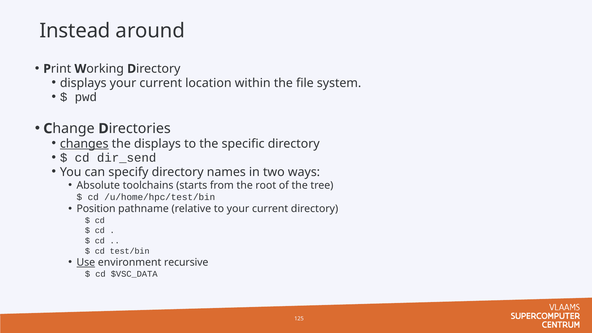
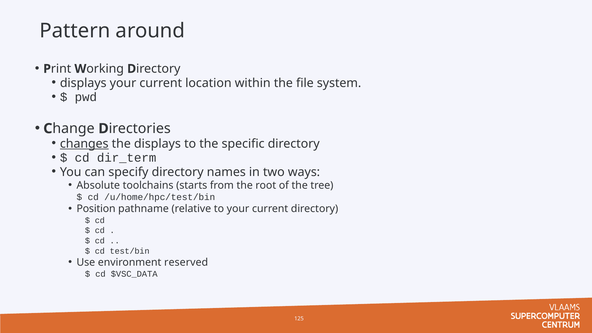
Instead: Instead -> Pattern
dir_send: dir_send -> dir_term
Use underline: present -> none
recursive: recursive -> reserved
